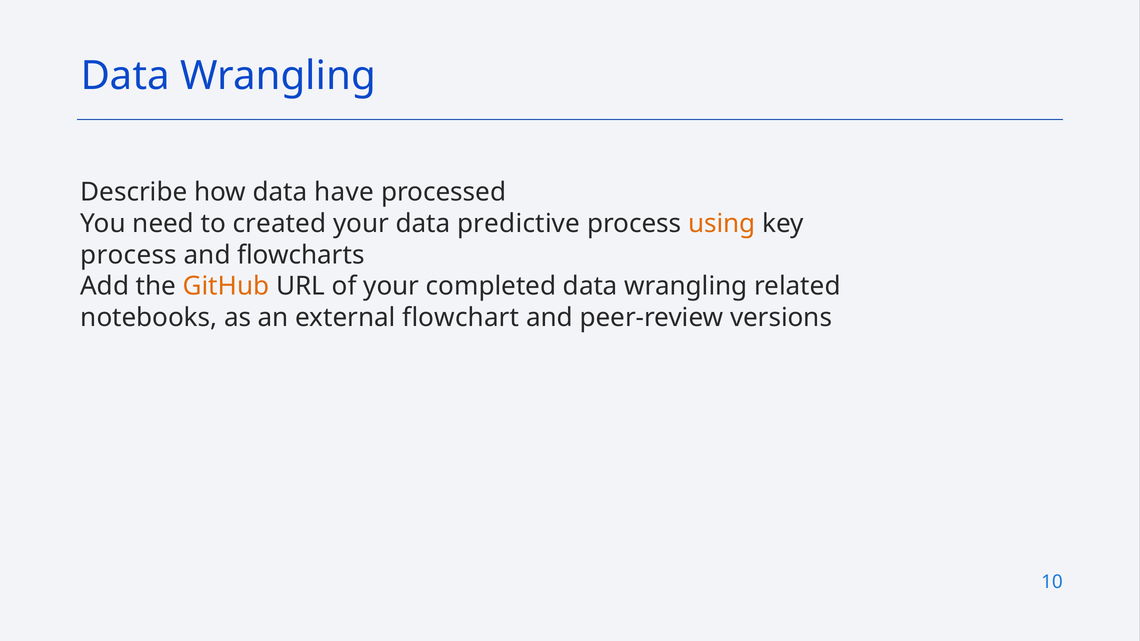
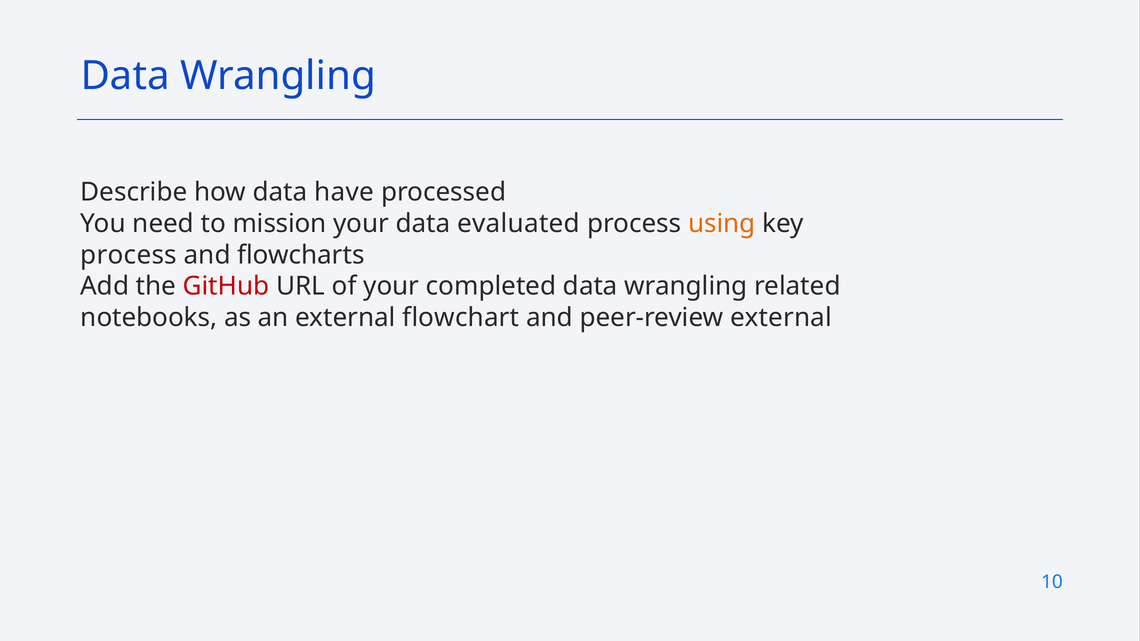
created: created -> mission
predictive: predictive -> evaluated
GitHub colour: orange -> red
peer-review versions: versions -> external
